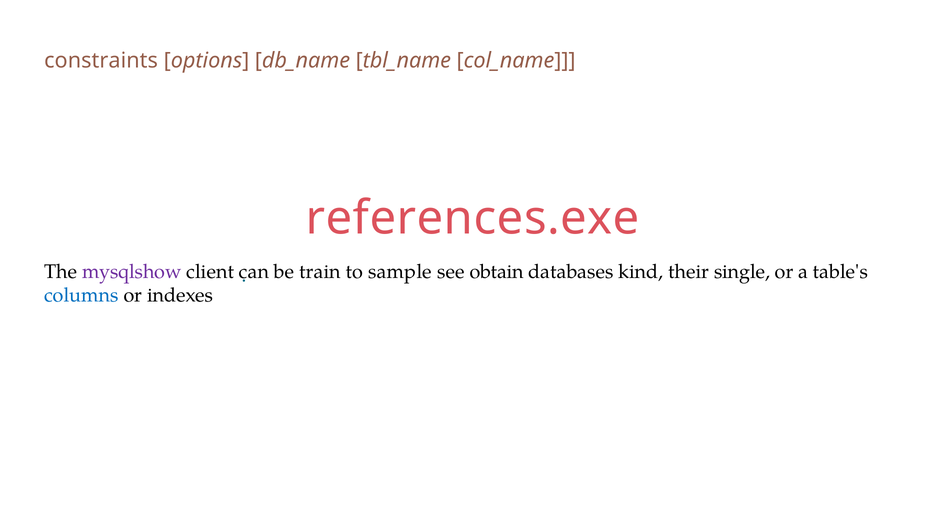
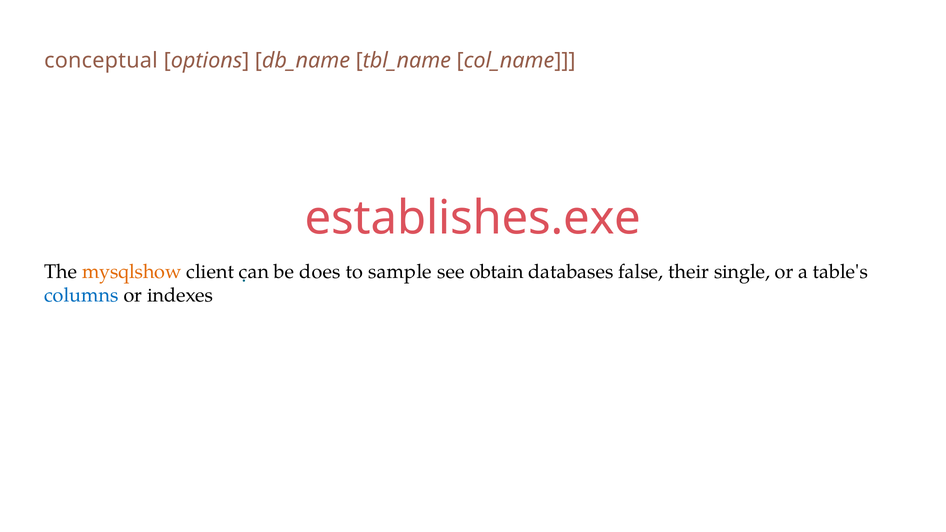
constraints: constraints -> conceptual
references.exe: references.exe -> establishes.exe
mysqlshow colour: purple -> orange
train: train -> does
kind: kind -> false
